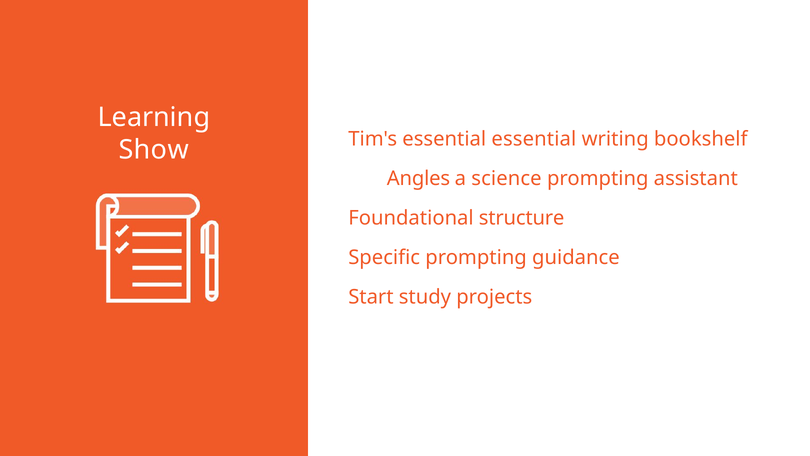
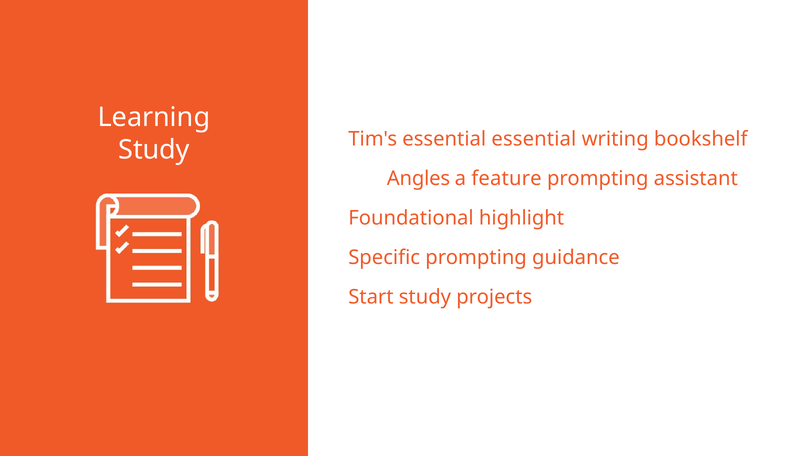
Show at (154, 149): Show -> Study
science: science -> feature
structure: structure -> highlight
